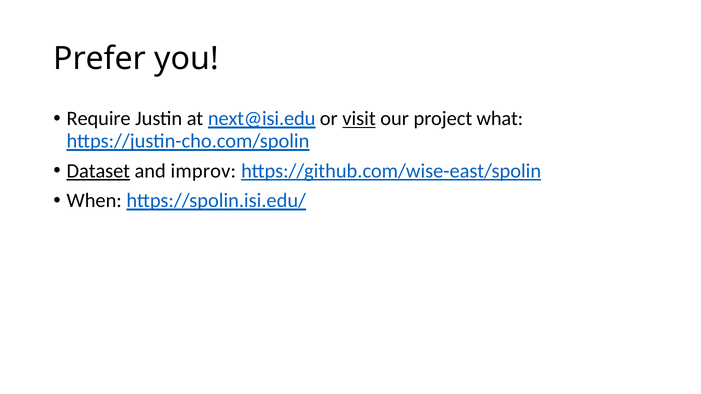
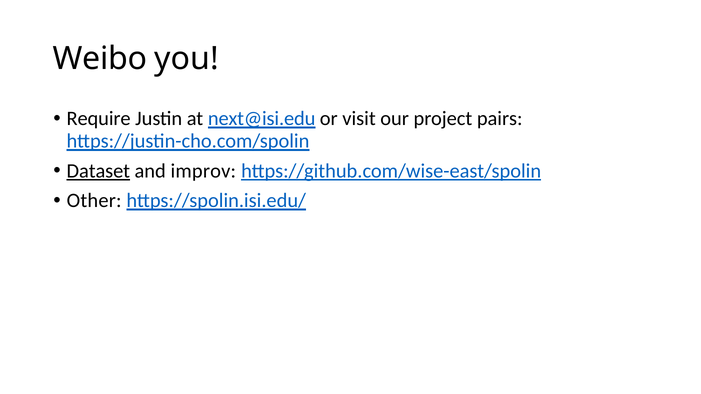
Prefer: Prefer -> Weibo
visit underline: present -> none
what: what -> pairs
When: When -> Other
